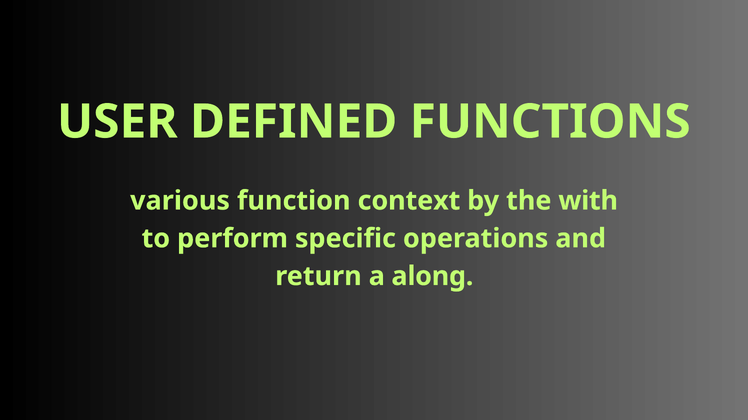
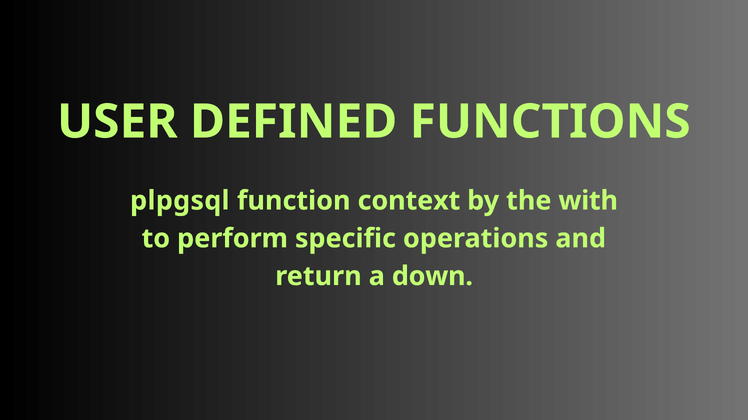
various: various -> plpgsql
along: along -> down
